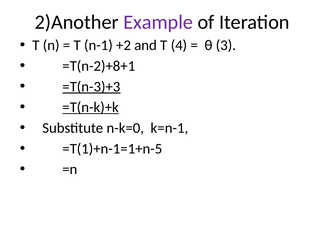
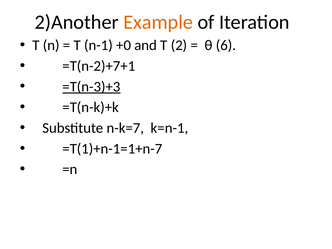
Example colour: purple -> orange
+2: +2 -> +0
4: 4 -> 2
3: 3 -> 6
=T(n-2)+8+1: =T(n-2)+8+1 -> =T(n-2)+7+1
=T(n-k)+k underline: present -> none
n-k=0: n-k=0 -> n-k=7
=T(1)+n-1=1+n-5: =T(1)+n-1=1+n-5 -> =T(1)+n-1=1+n-7
